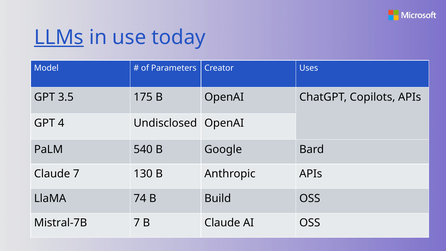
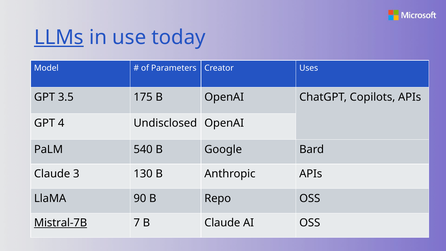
Claude 7: 7 -> 3
74: 74 -> 90
Build: Build -> Repo
Mistral-7B underline: none -> present
